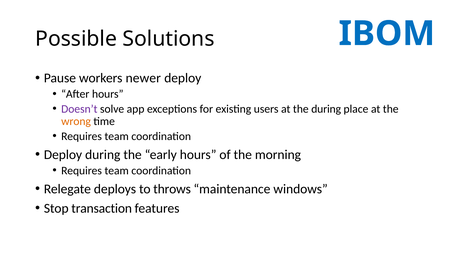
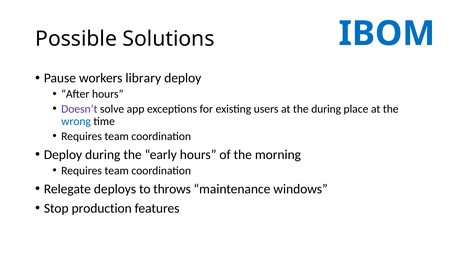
newer: newer -> library
wrong colour: orange -> blue
transaction: transaction -> production
